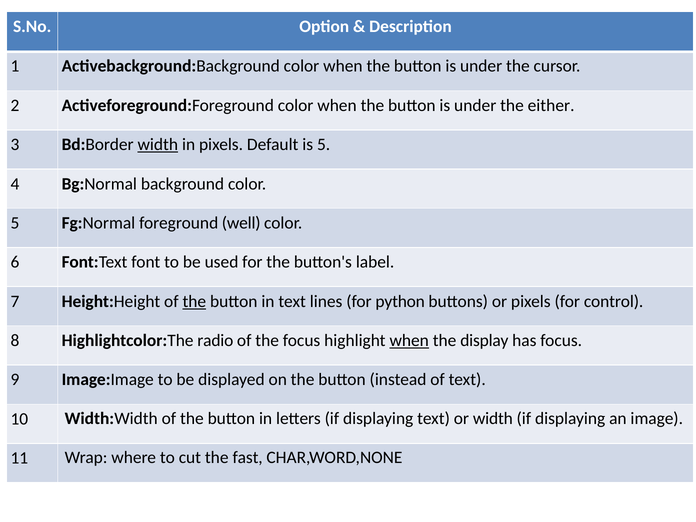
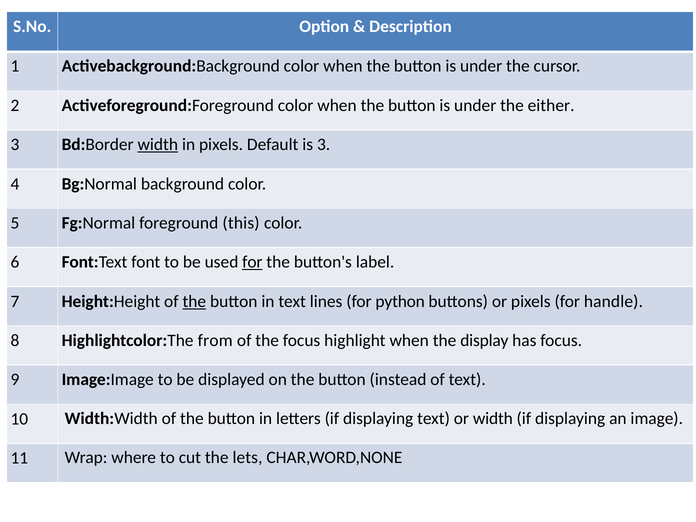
is 5: 5 -> 3
well: well -> this
for at (252, 262) underline: none -> present
control: control -> handle
radio: radio -> from
when at (409, 341) underline: present -> none
fast: fast -> lets
